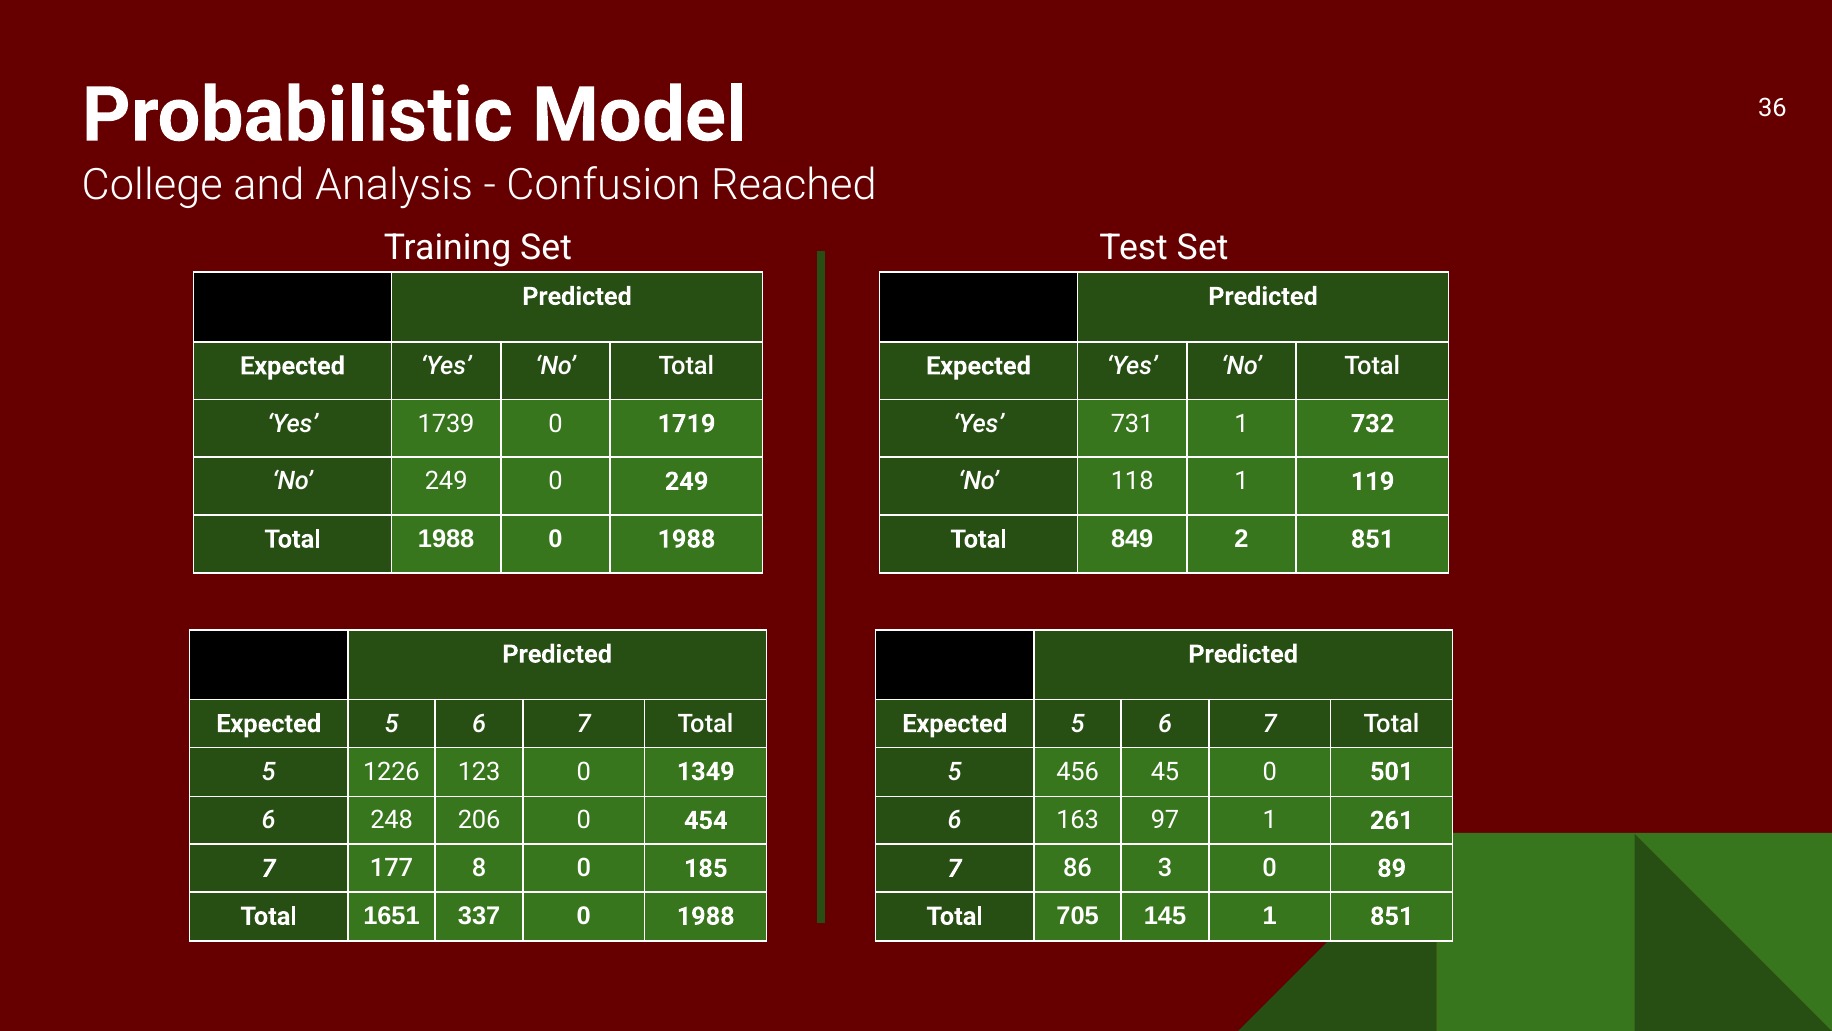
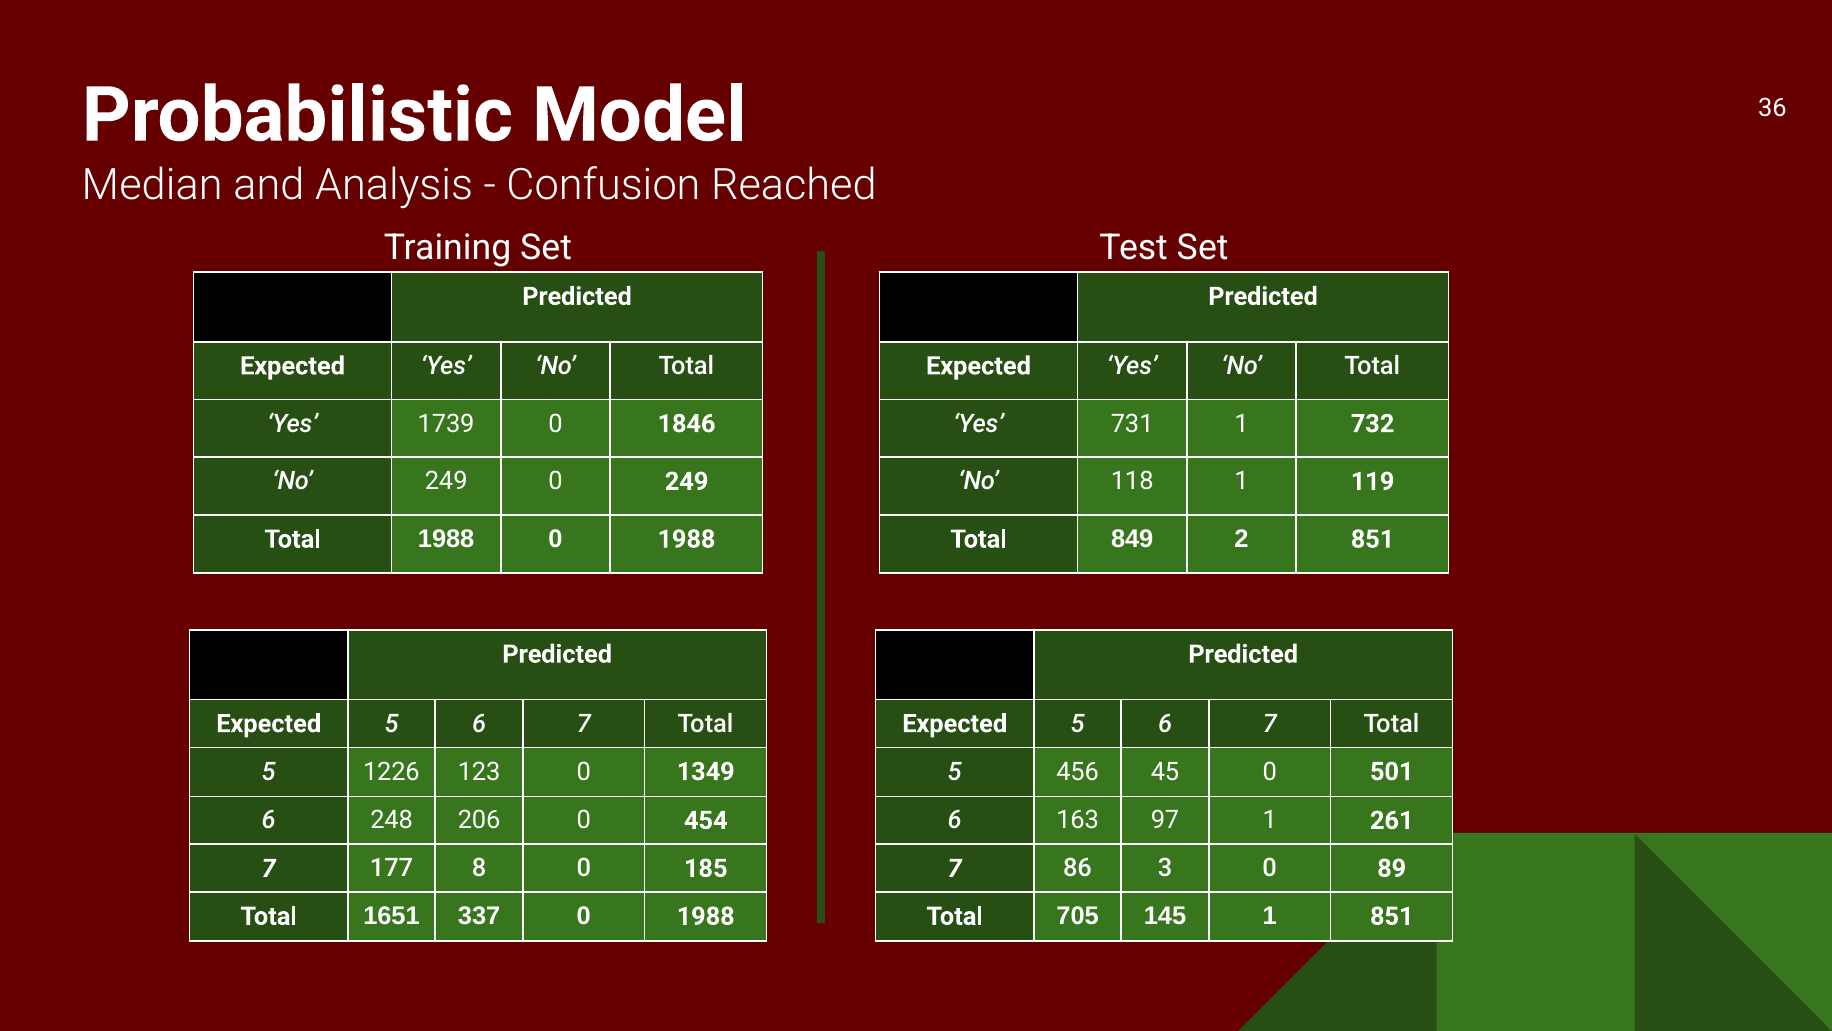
College: College -> Median
1719: 1719 -> 1846
